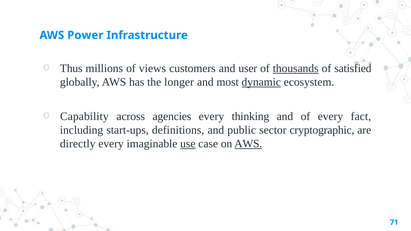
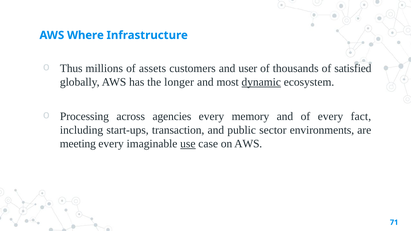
Power: Power -> Where
views: views -> assets
thousands underline: present -> none
Capability: Capability -> Processing
thinking: thinking -> memory
definitions: definitions -> transaction
cryptographic: cryptographic -> environments
directly: directly -> meeting
AWS at (248, 144) underline: present -> none
